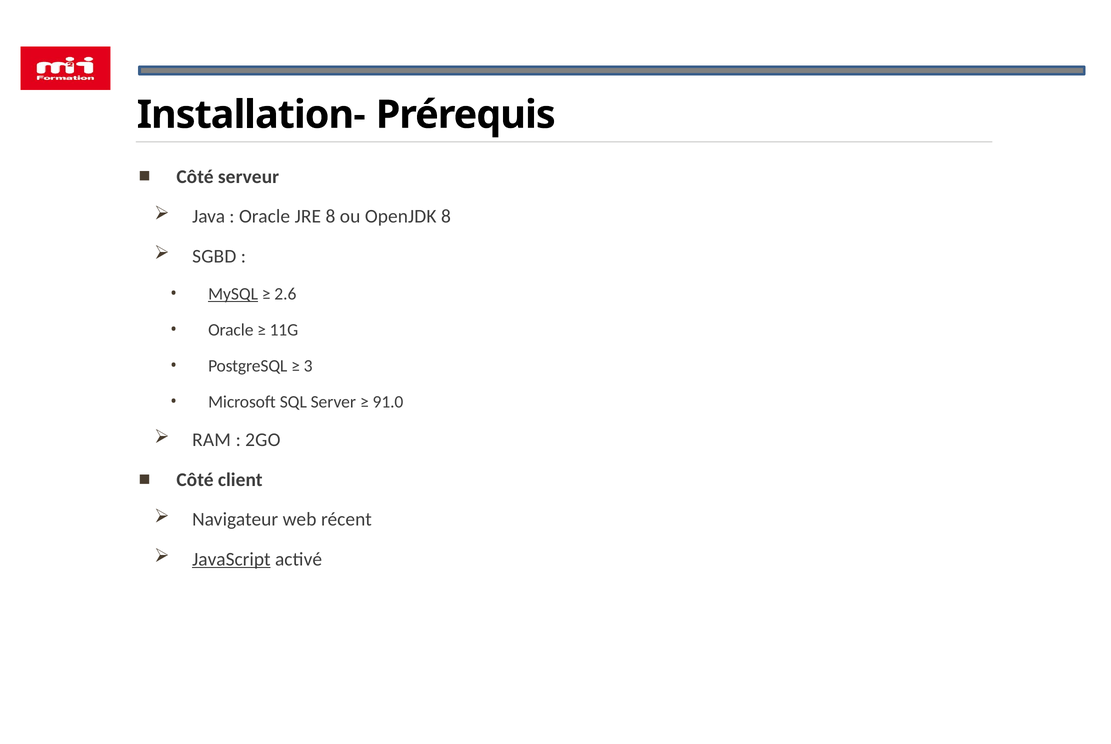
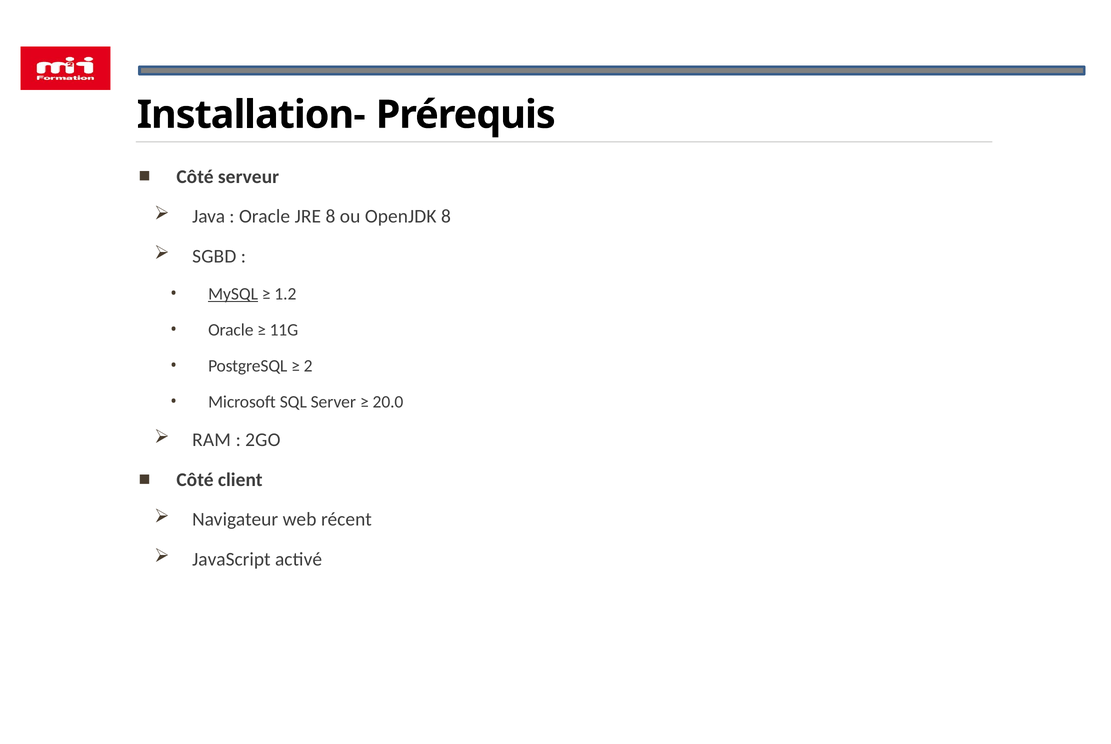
2.6: 2.6 -> 1.2
3: 3 -> 2
91.0: 91.0 -> 20.0
JavaScript underline: present -> none
